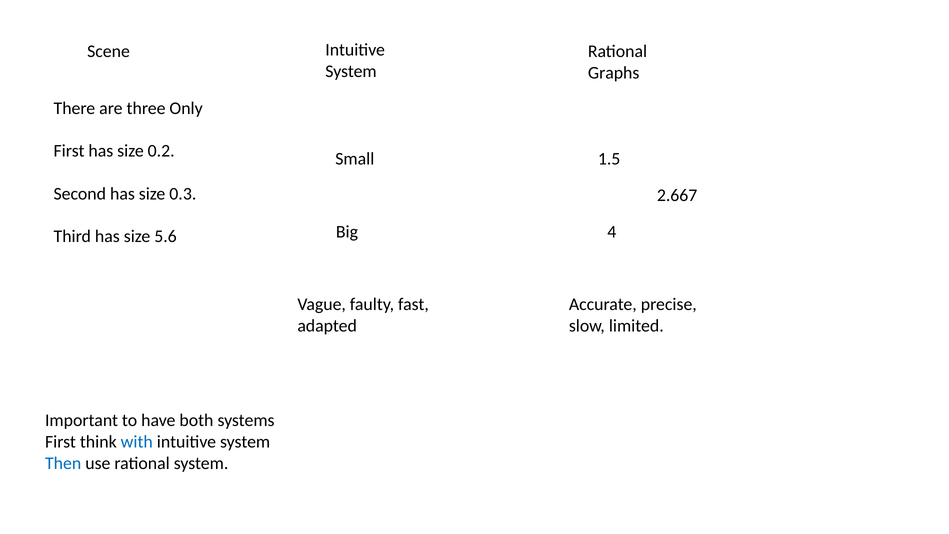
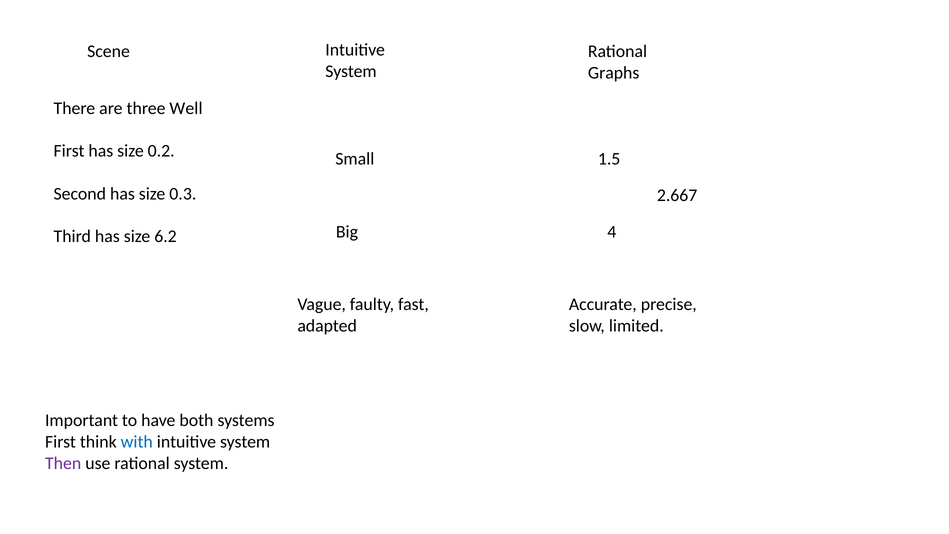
Only: Only -> Well
5.6: 5.6 -> 6.2
Then colour: blue -> purple
